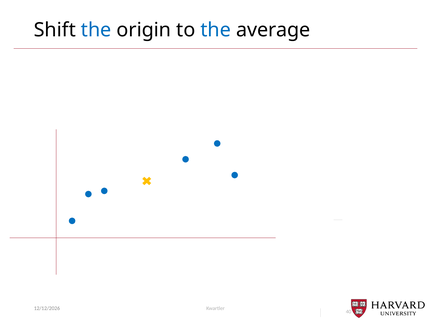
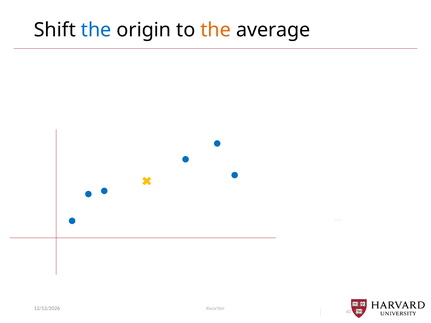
the at (216, 30) colour: blue -> orange
